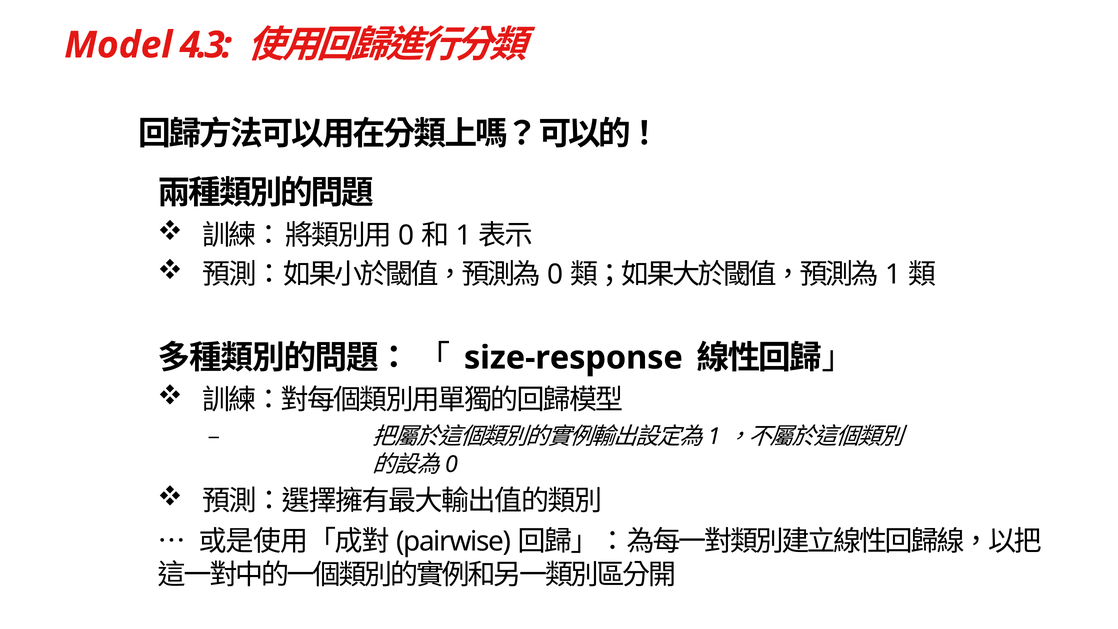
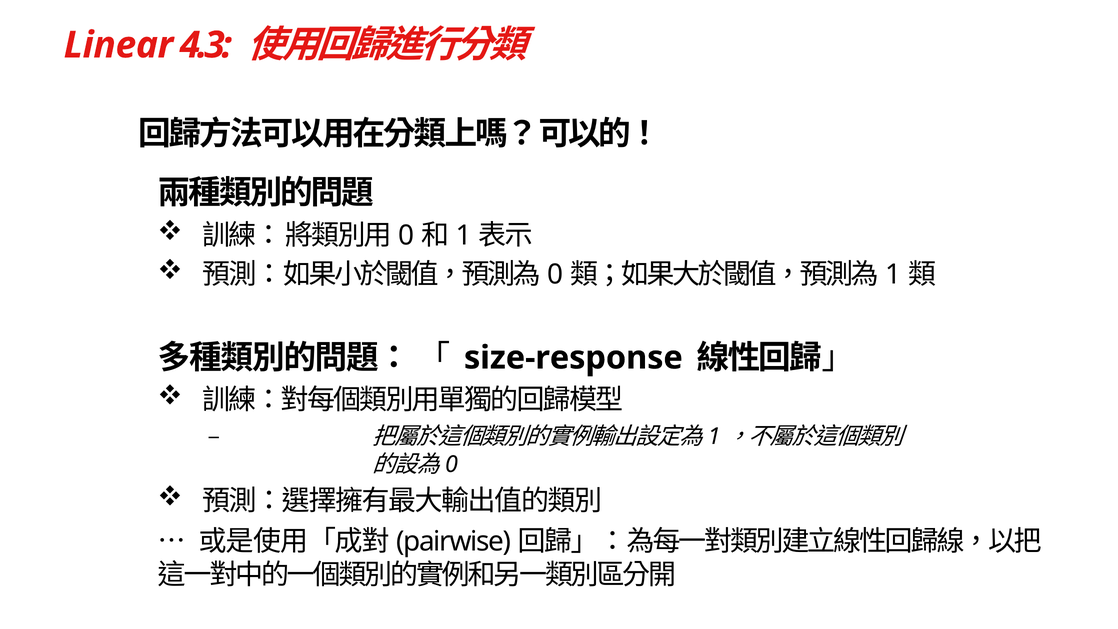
Model: Model -> Linear
